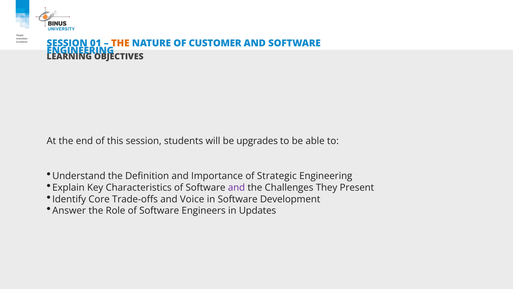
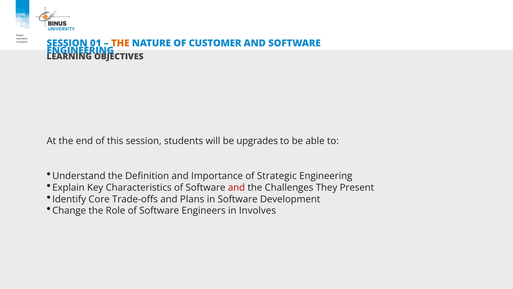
and at (236, 187) colour: purple -> red
Voice: Voice -> Plans
Answer: Answer -> Change
Updates: Updates -> Involves
